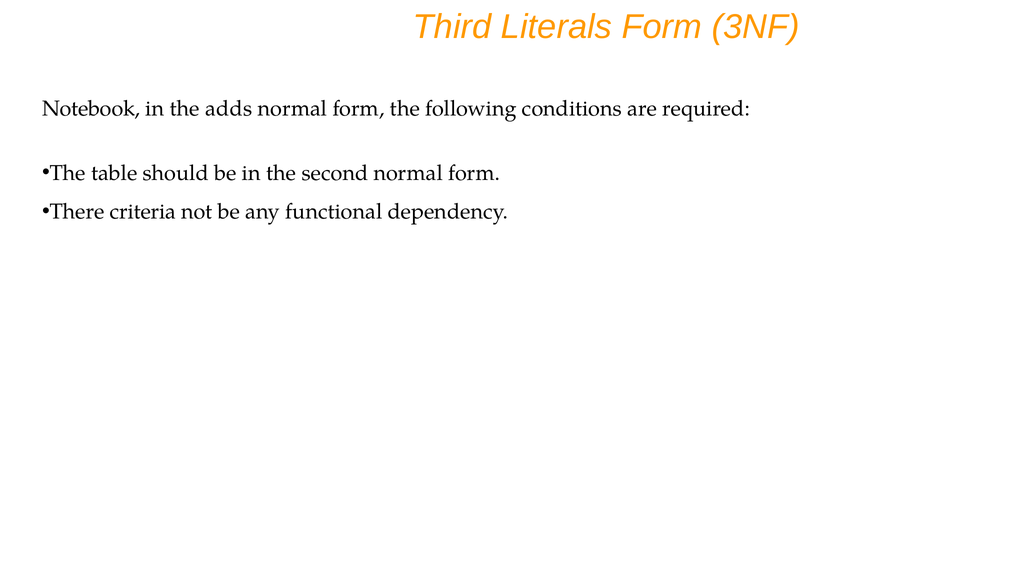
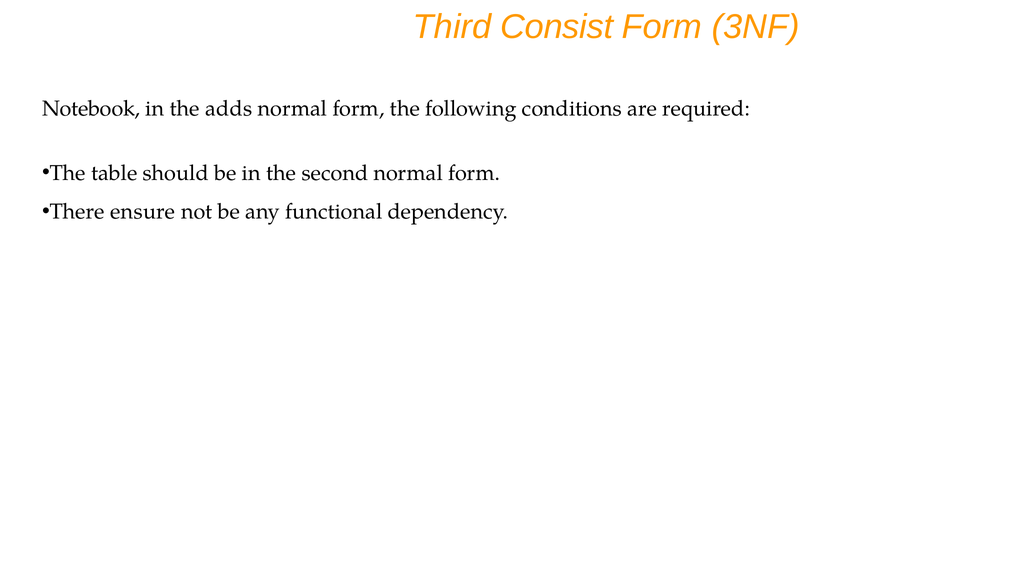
Literals: Literals -> Consist
criteria: criteria -> ensure
